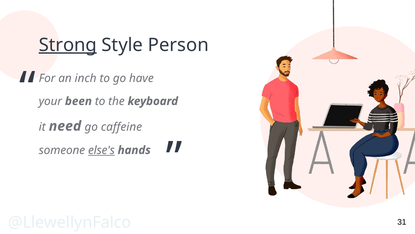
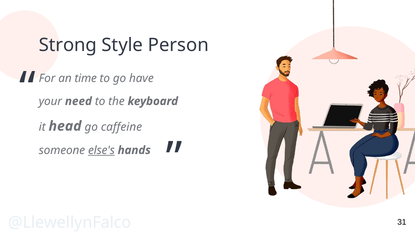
Strong underline: present -> none
inch: inch -> time
been: been -> need
need: need -> head
